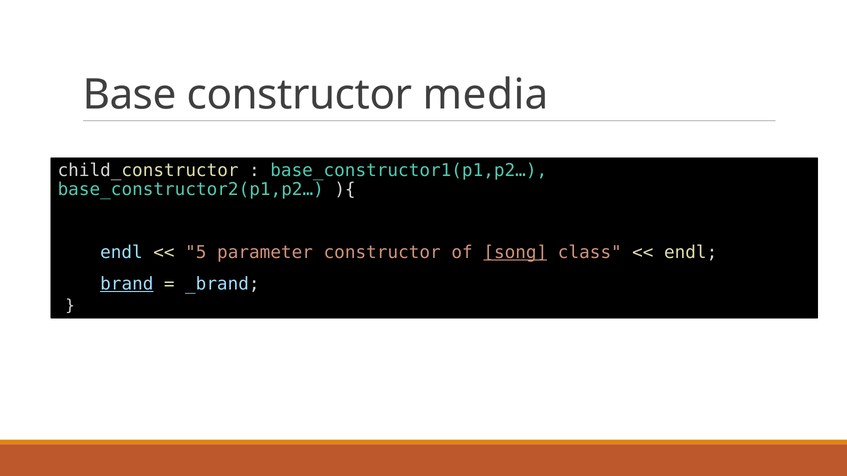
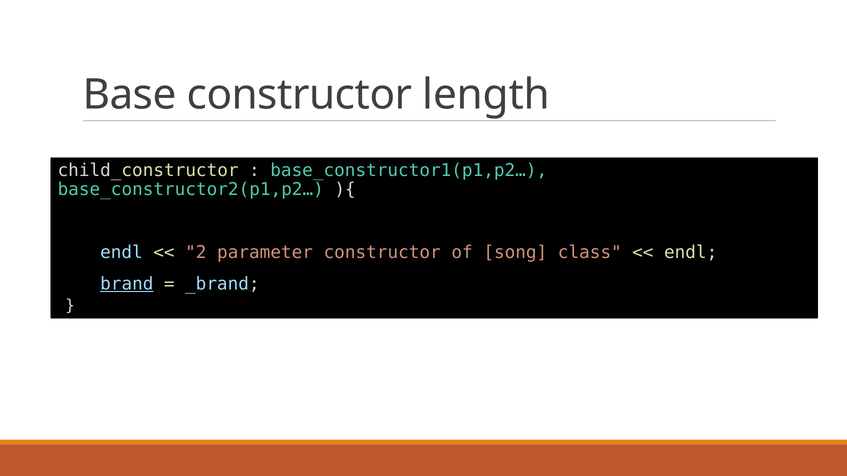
media: media -> length
5: 5 -> 2
song underline: present -> none
